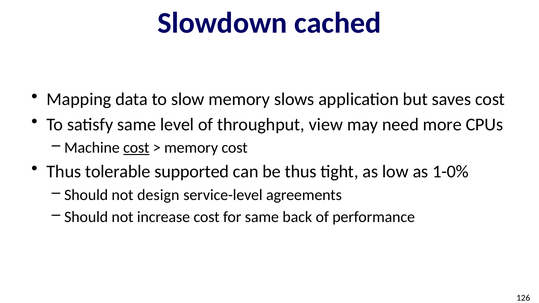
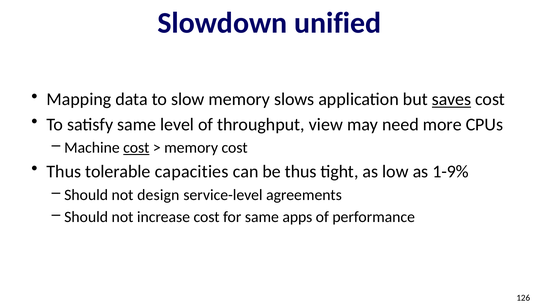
cached: cached -> unified
saves underline: none -> present
supported: supported -> capacities
1-0%: 1-0% -> 1-9%
back: back -> apps
